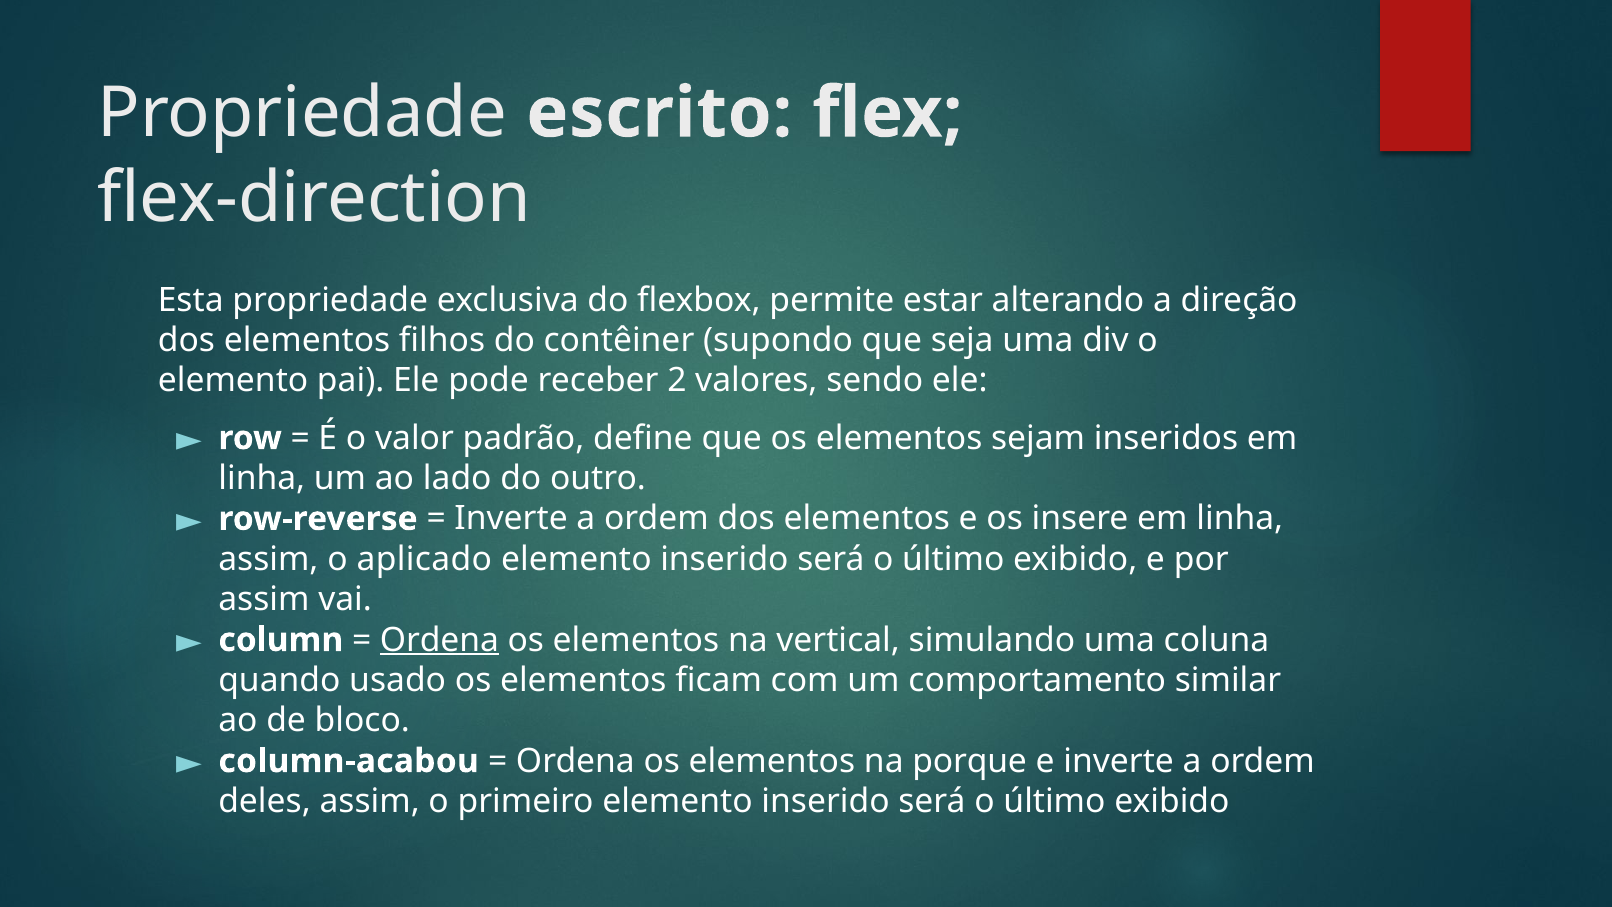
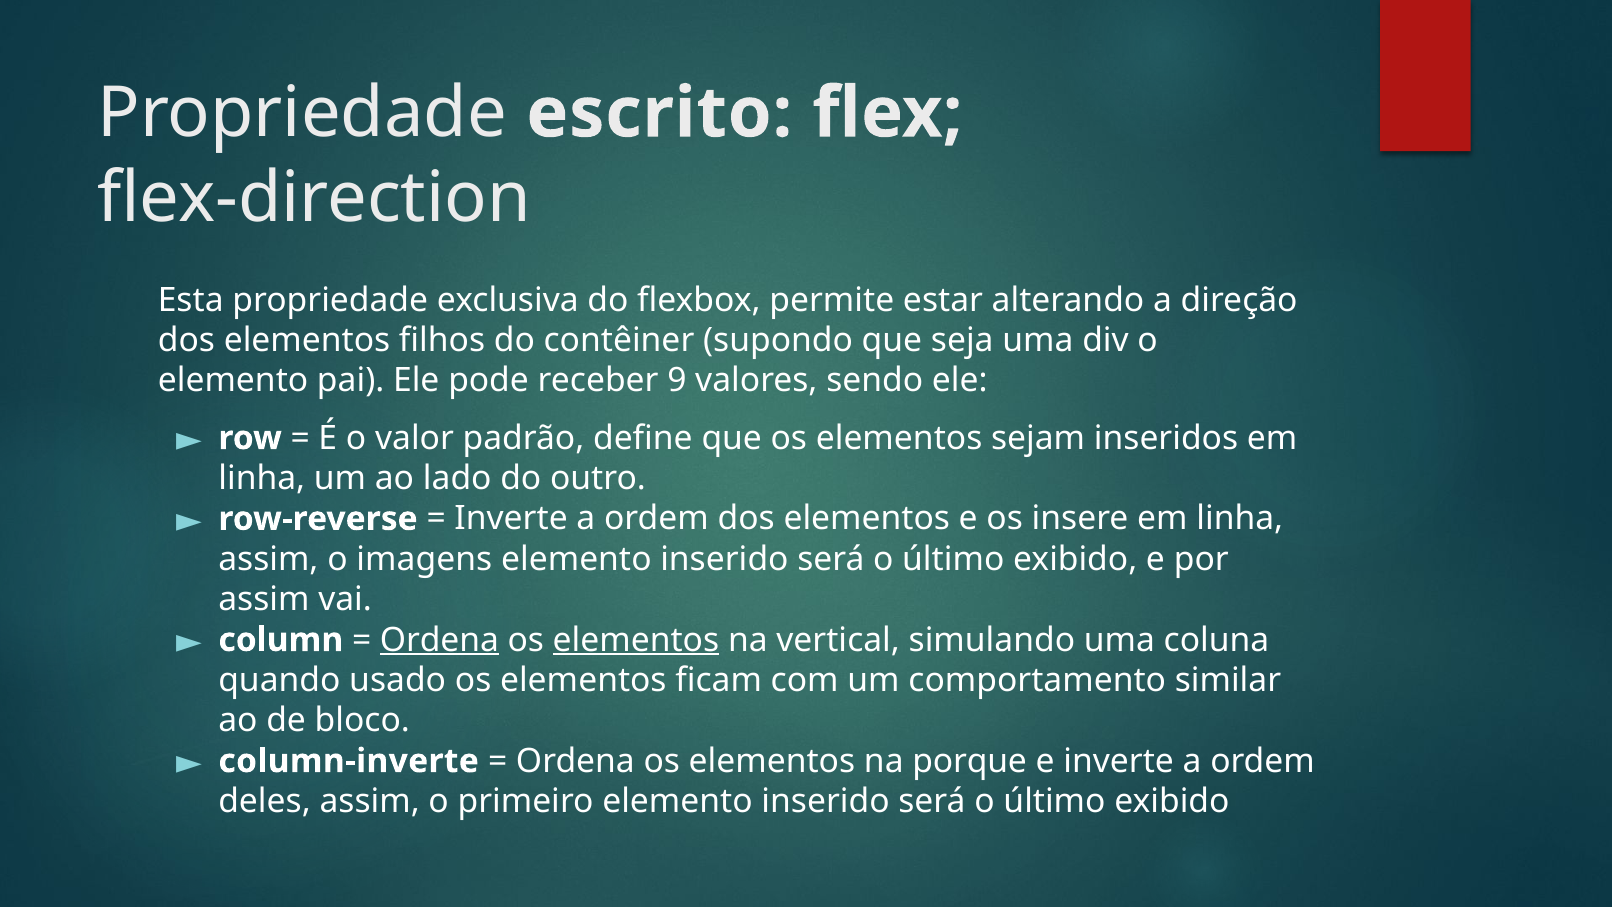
2: 2 -> 9
aplicado: aplicado -> imagens
elementos at (636, 640) underline: none -> present
column-acabou: column-acabou -> column-inverte
